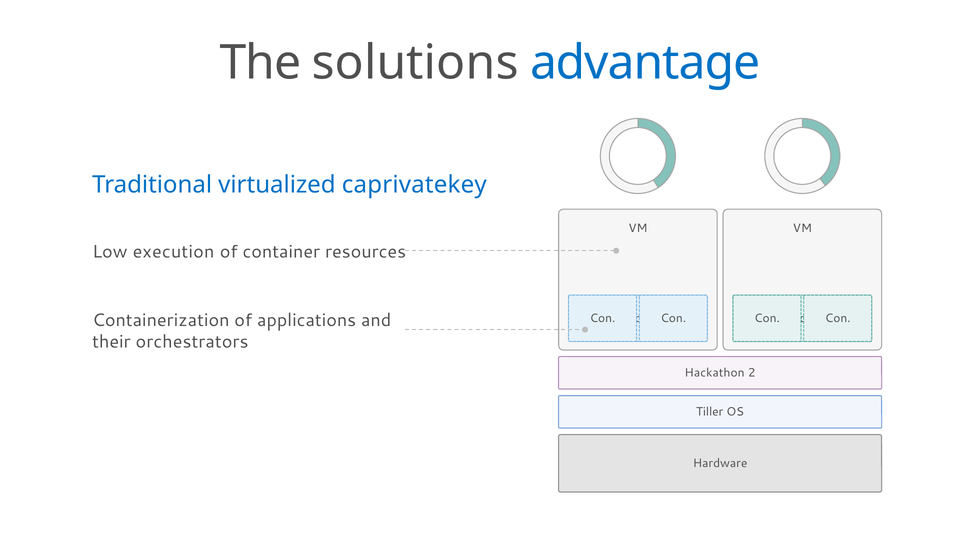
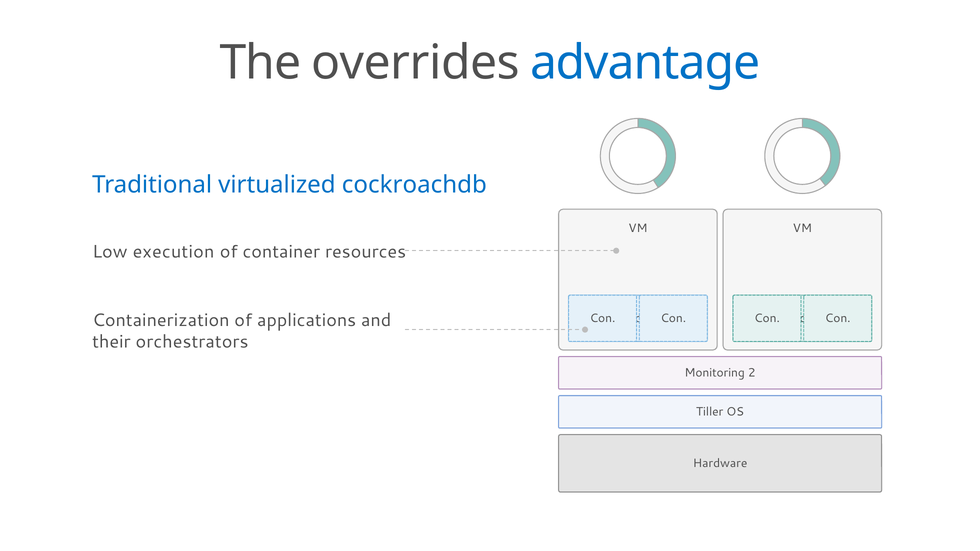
solutions: solutions -> overrides
caprivatekey: caprivatekey -> cockroachdb
Hackathon: Hackathon -> Monitoring
